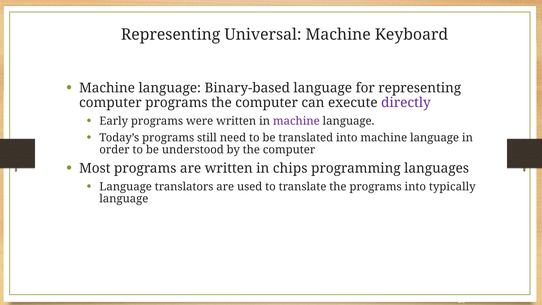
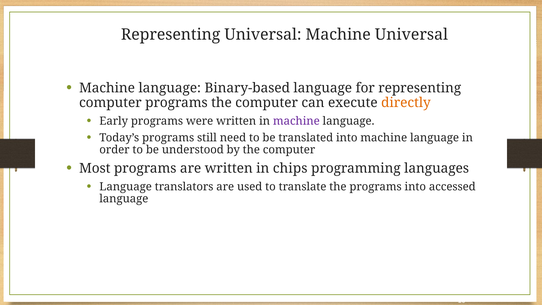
Machine Keyboard: Keyboard -> Universal
directly colour: purple -> orange
typically: typically -> accessed
